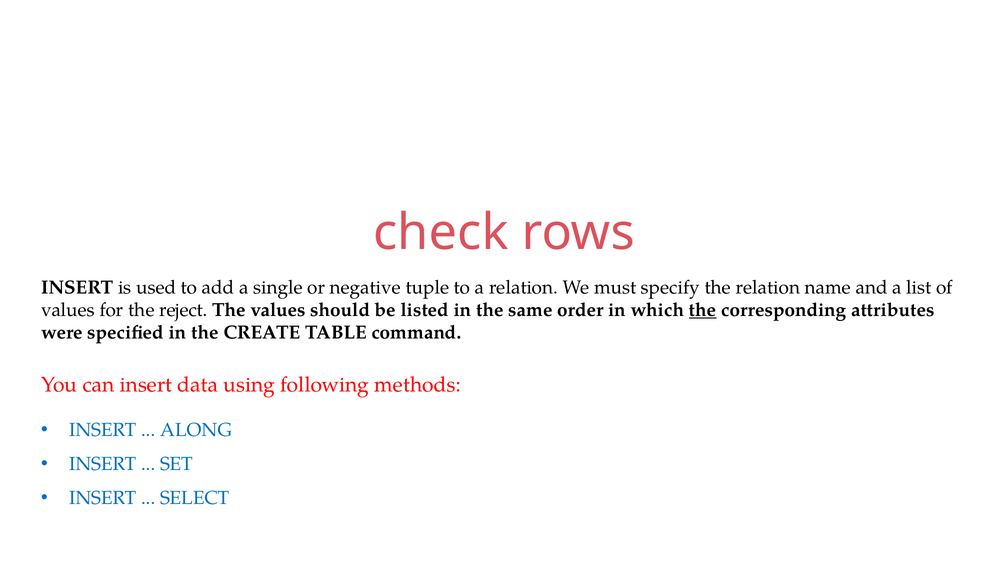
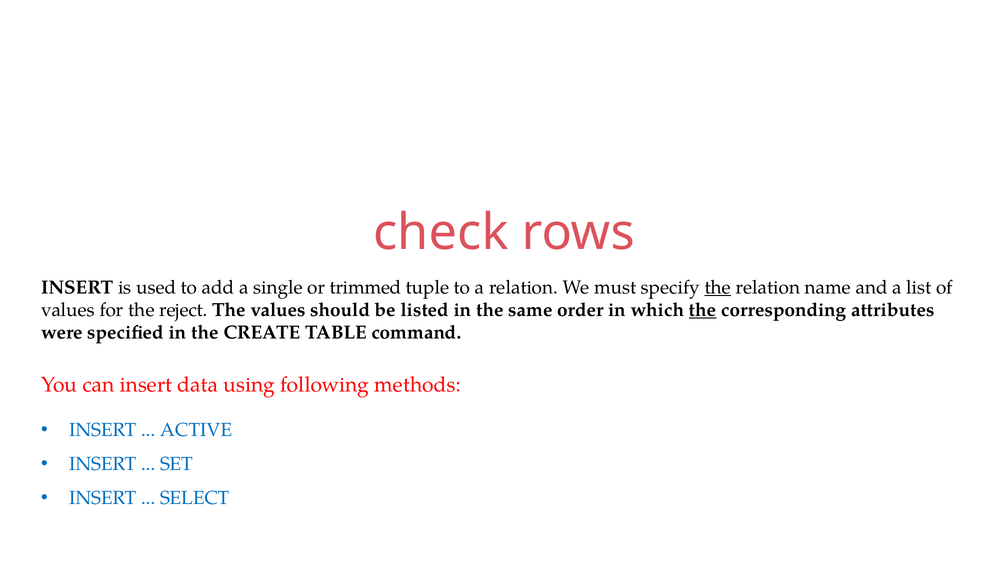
negative: negative -> trimmed
the at (718, 287) underline: none -> present
ALONG: ALONG -> ACTIVE
